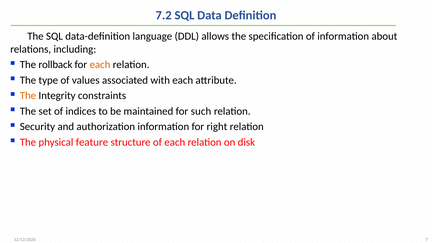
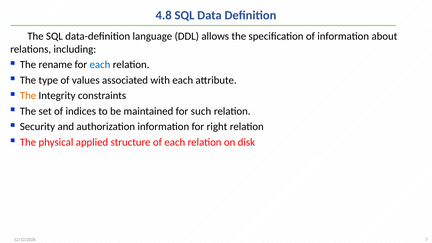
7.2: 7.2 -> 4.8
rollback: rollback -> rename
each at (100, 65) colour: orange -> blue
feature: feature -> applied
